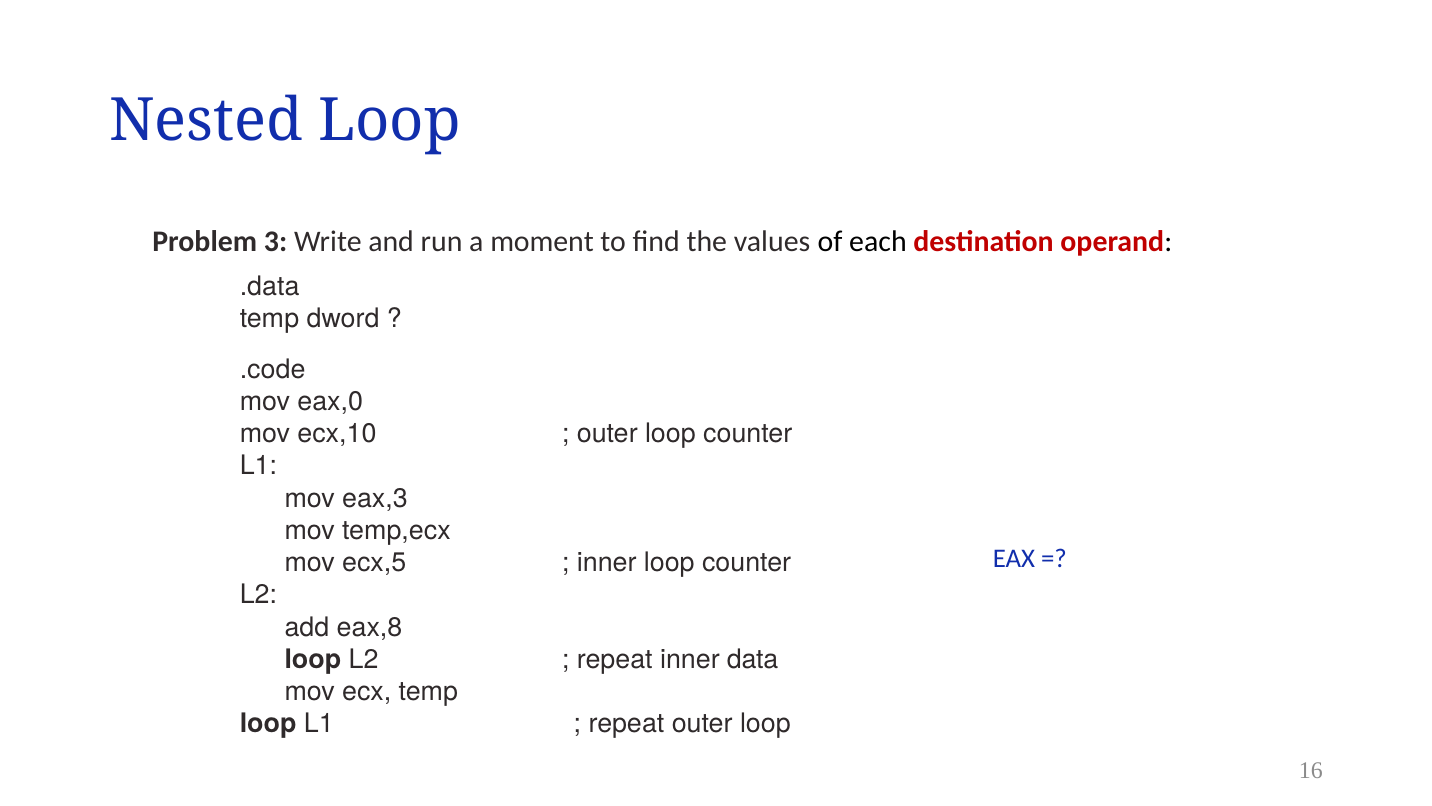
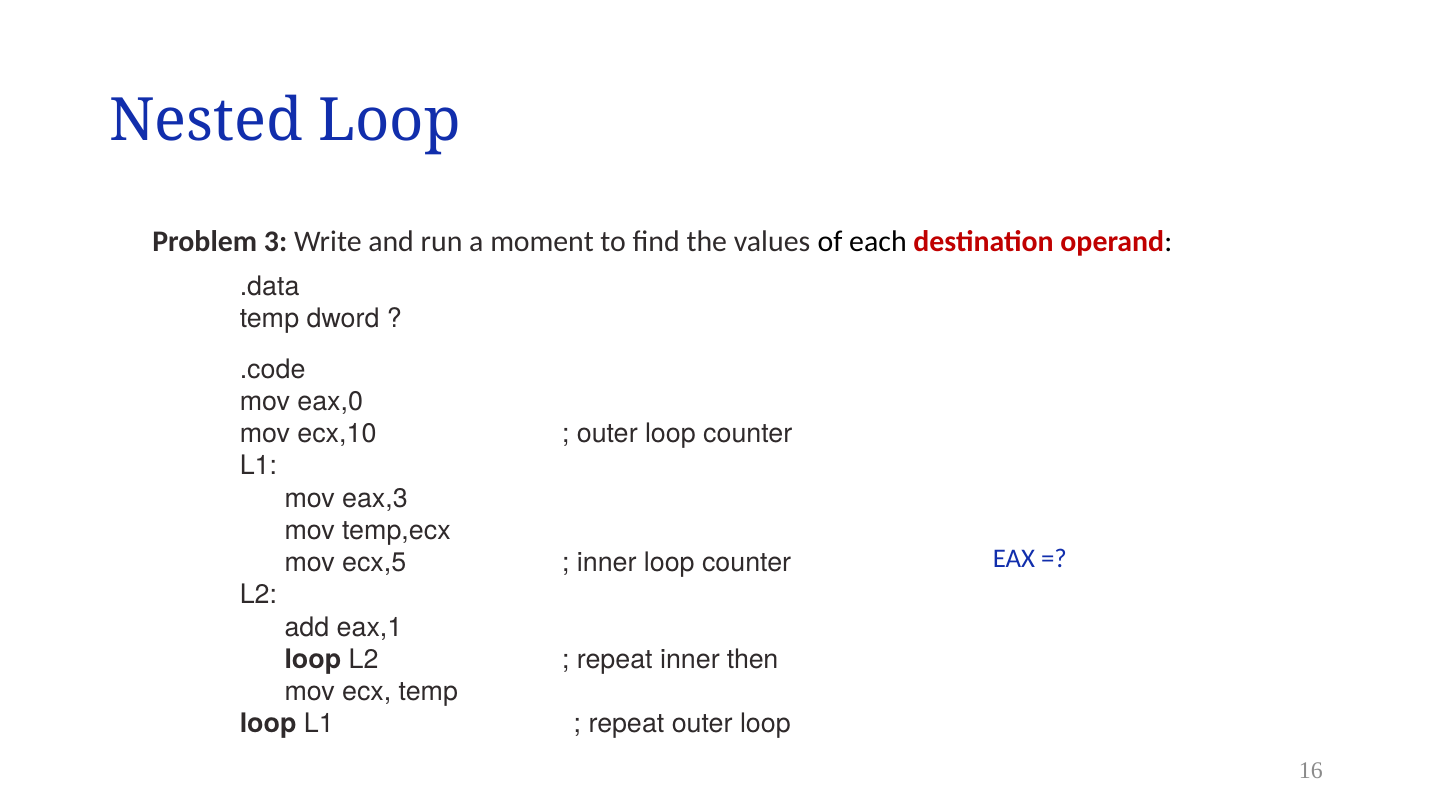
eax,8: eax,8 -> eax,1
data: data -> then
